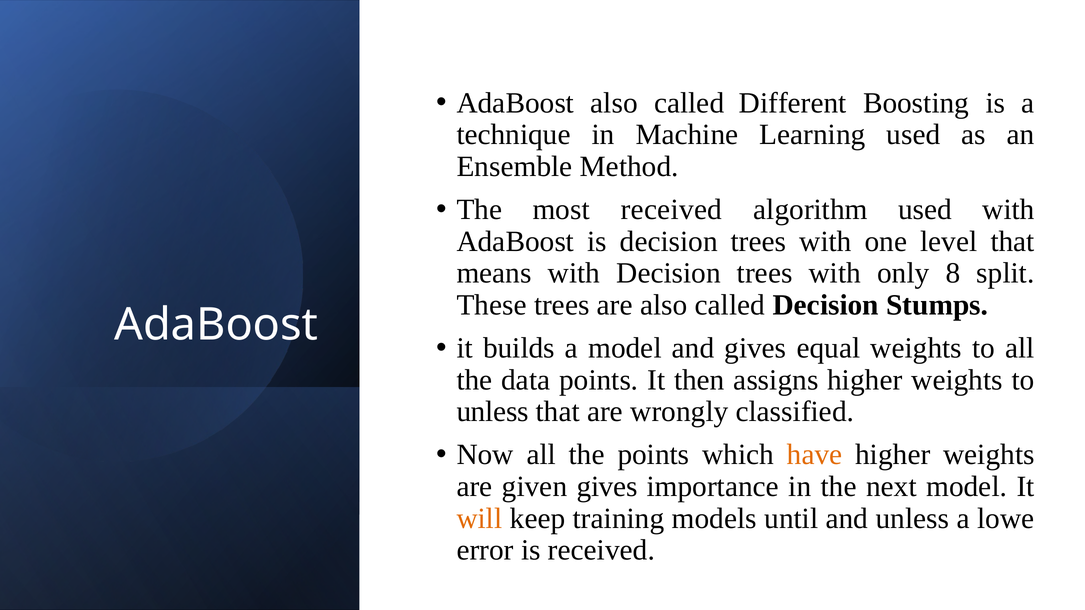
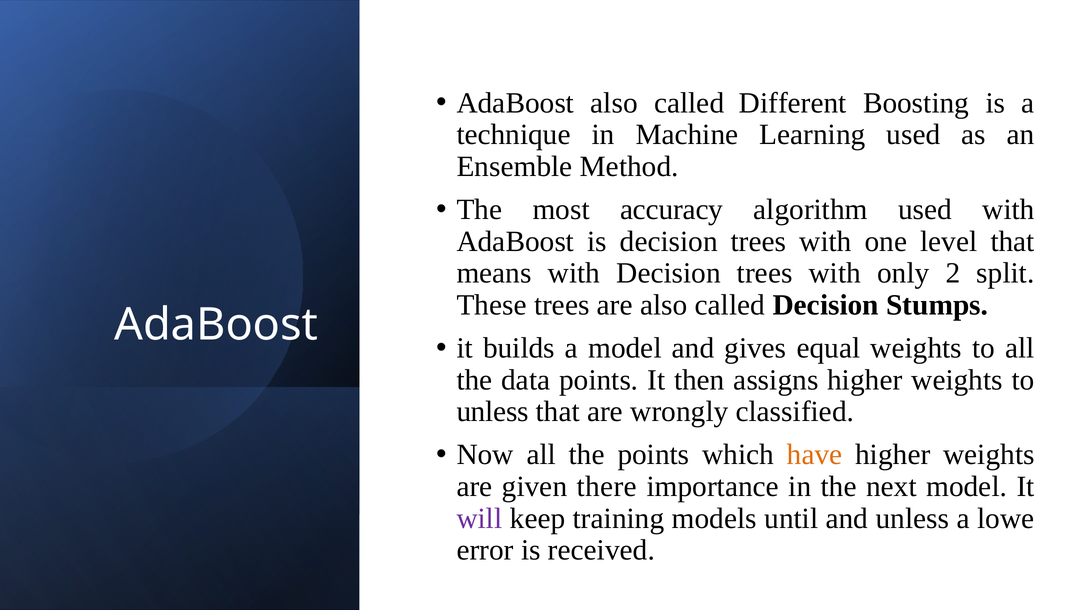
most received: received -> accuracy
8: 8 -> 2
given gives: gives -> there
will colour: orange -> purple
